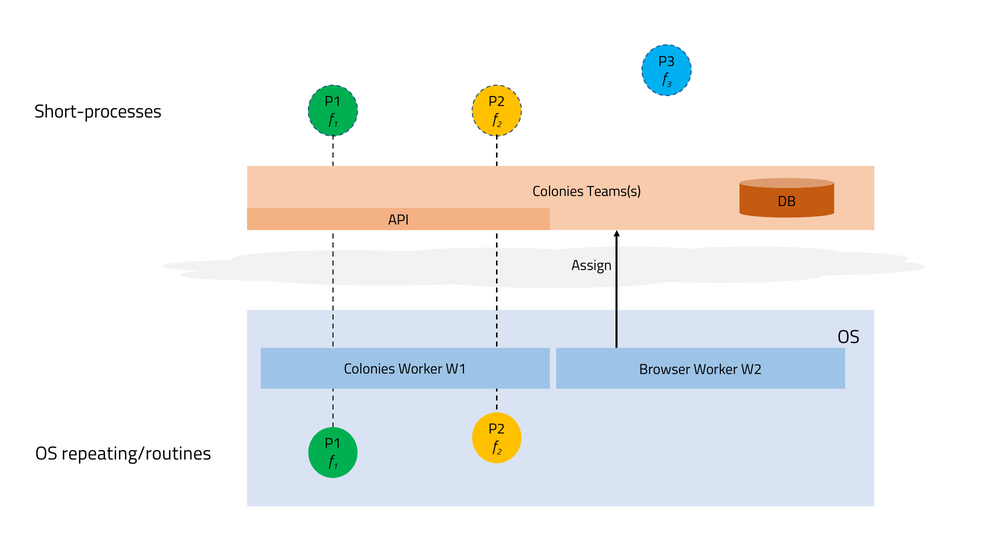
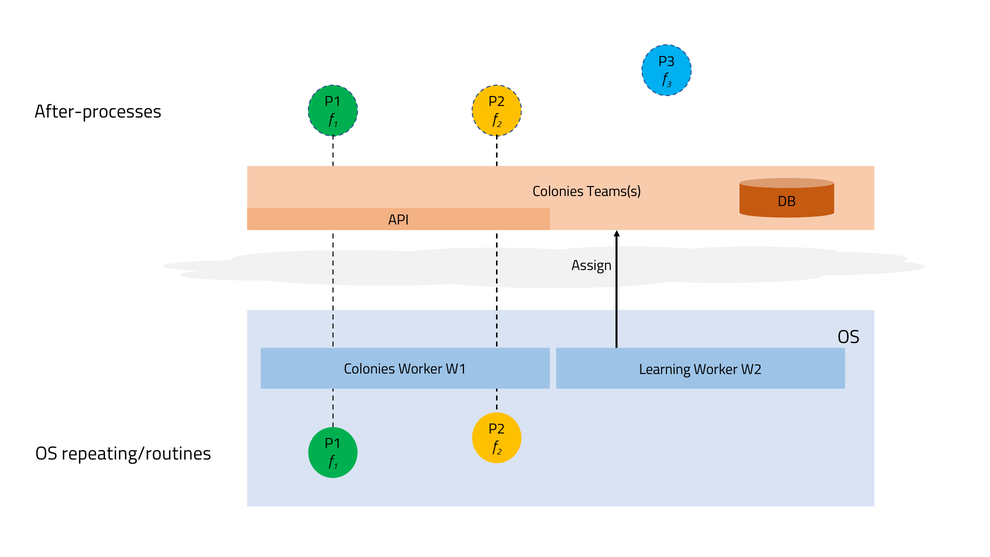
Short-processes: Short-processes -> After-processes
Browser: Browser -> Learning
